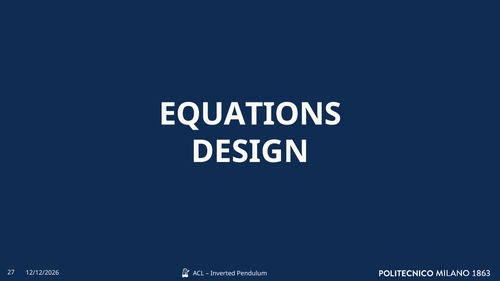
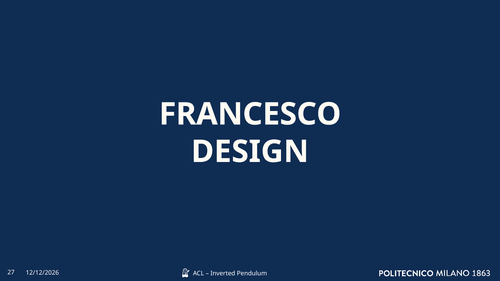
EQUATIONS: EQUATIONS -> FRANCESCO
